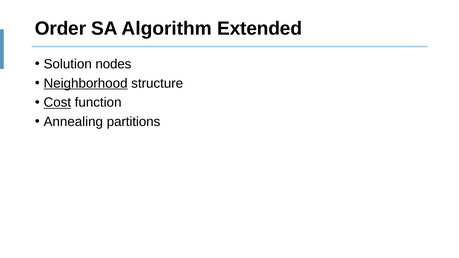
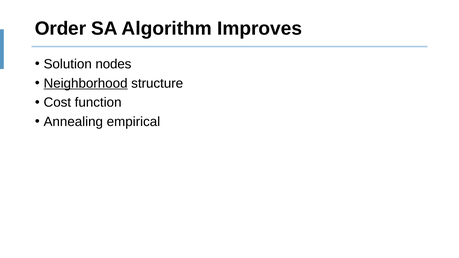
Extended: Extended -> Improves
Cost underline: present -> none
partitions: partitions -> empirical
